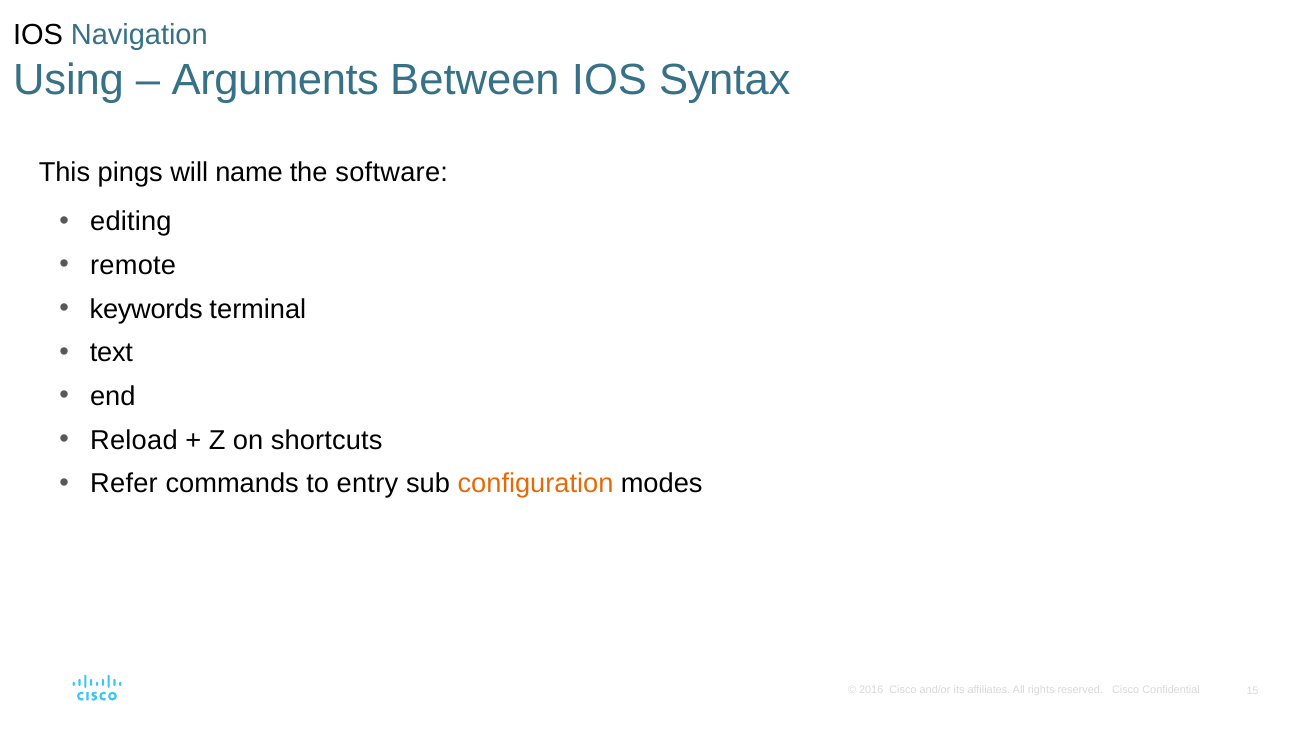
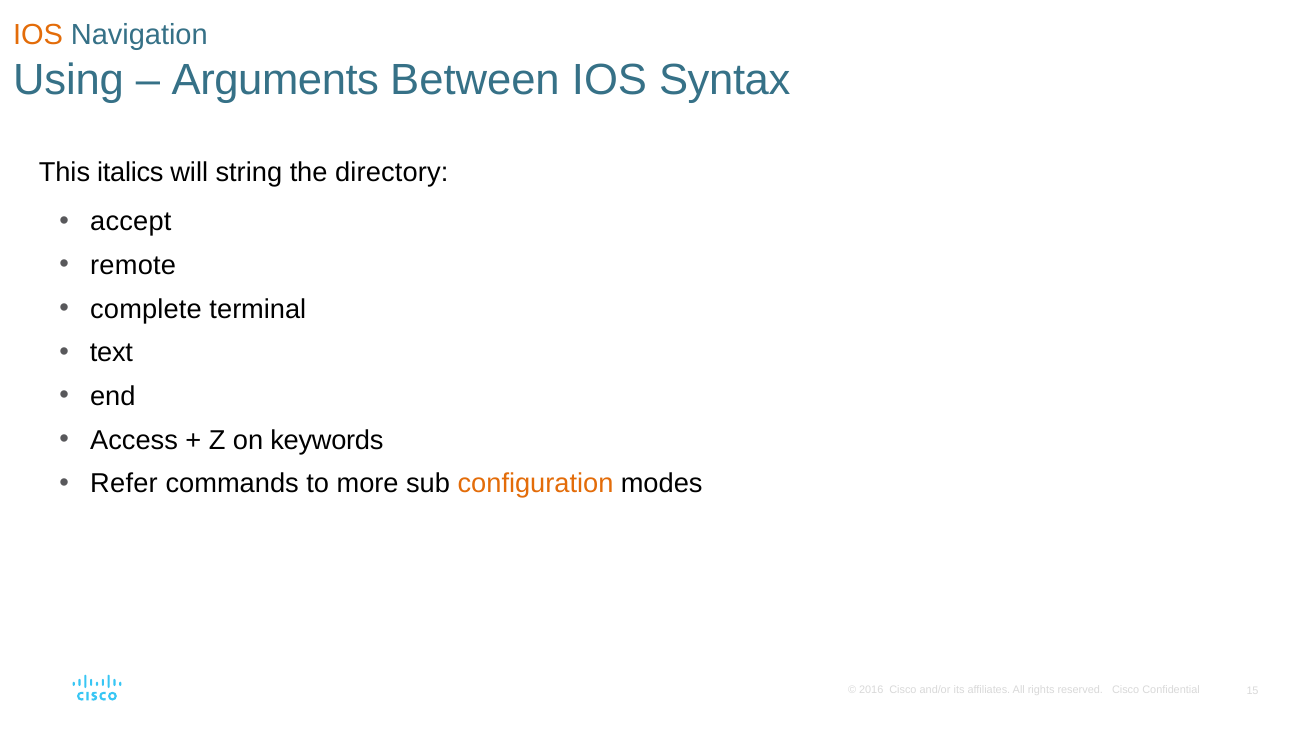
IOS at (38, 35) colour: black -> orange
pings: pings -> italics
name: name -> string
software: software -> directory
editing: editing -> accept
keywords: keywords -> complete
Reload: Reload -> Access
shortcuts: shortcuts -> keywords
entry: entry -> more
